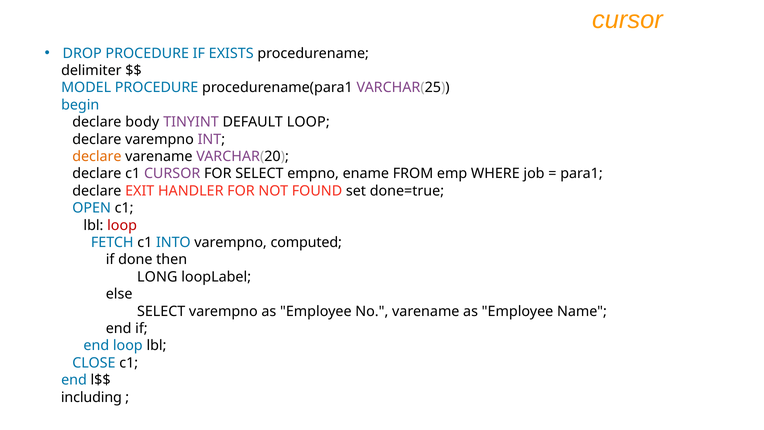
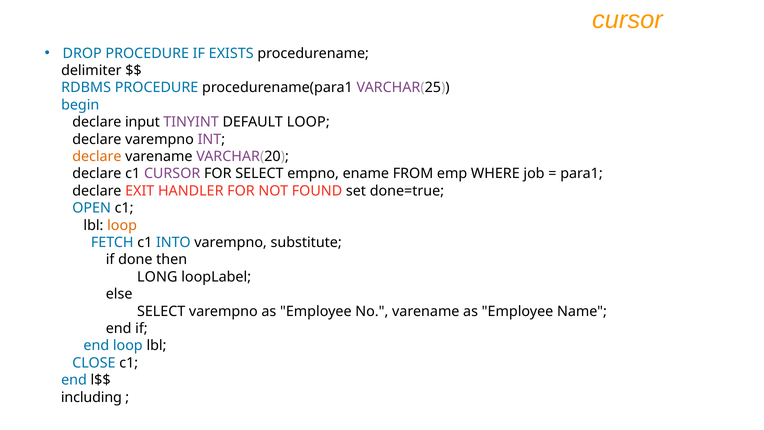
MODEL: MODEL -> RDBMS
body: body -> input
loop at (122, 225) colour: red -> orange
computed: computed -> substitute
